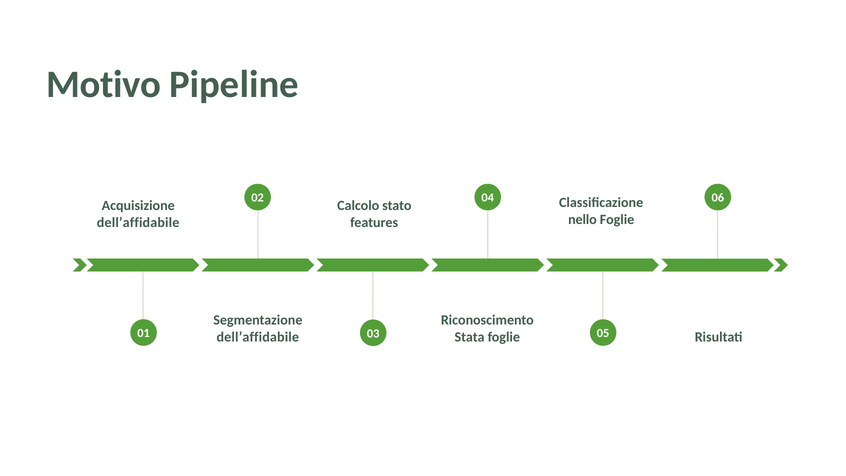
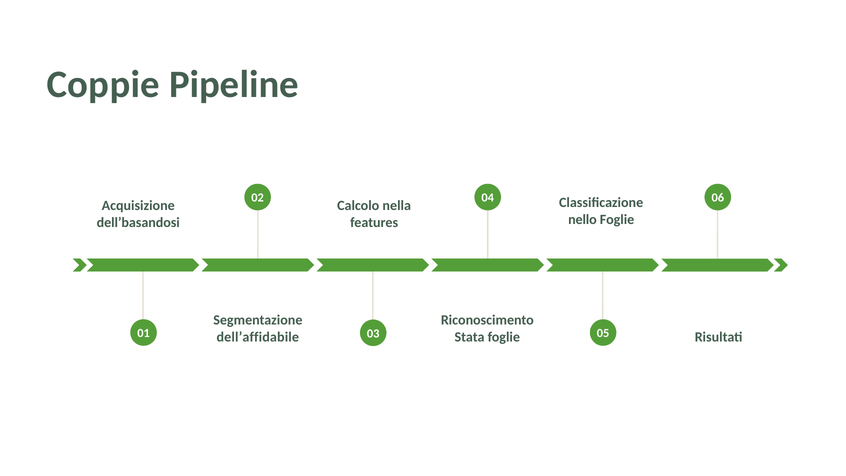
Motivo: Motivo -> Coppie
stato: stato -> nella
dell’affidabile at (138, 222): dell’affidabile -> dell’basandosi
